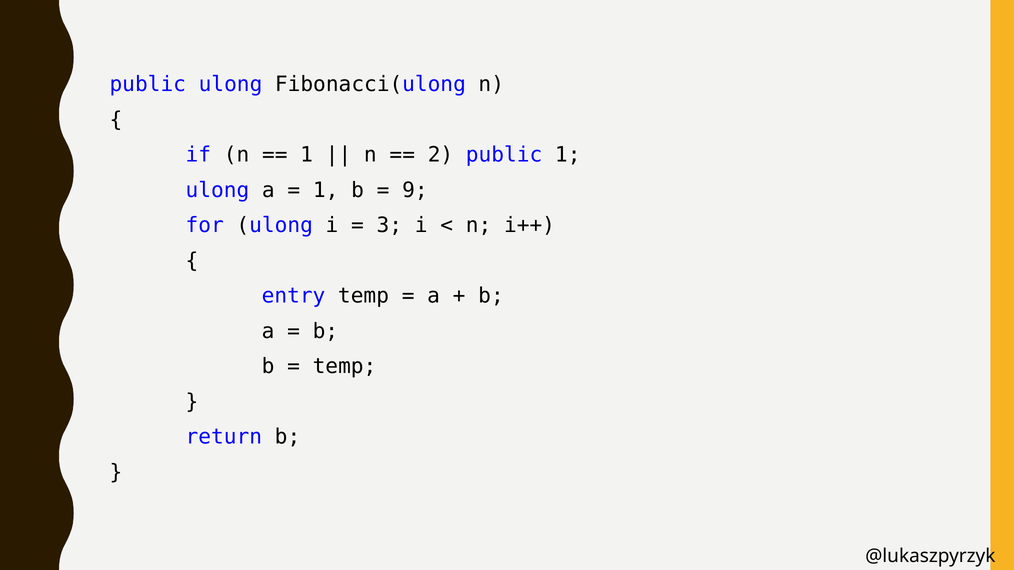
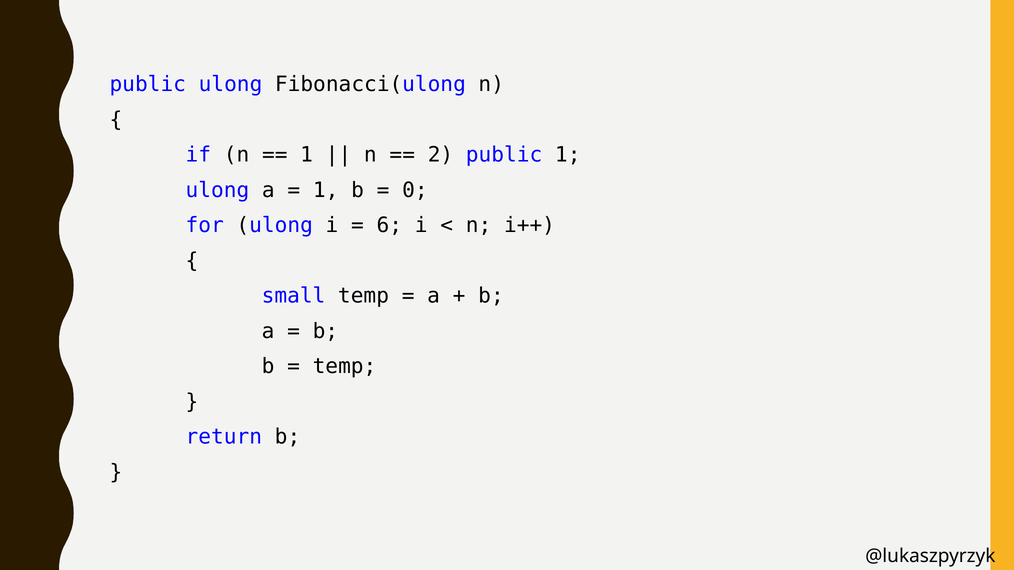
9: 9 -> 0
3: 3 -> 6
entry: entry -> small
